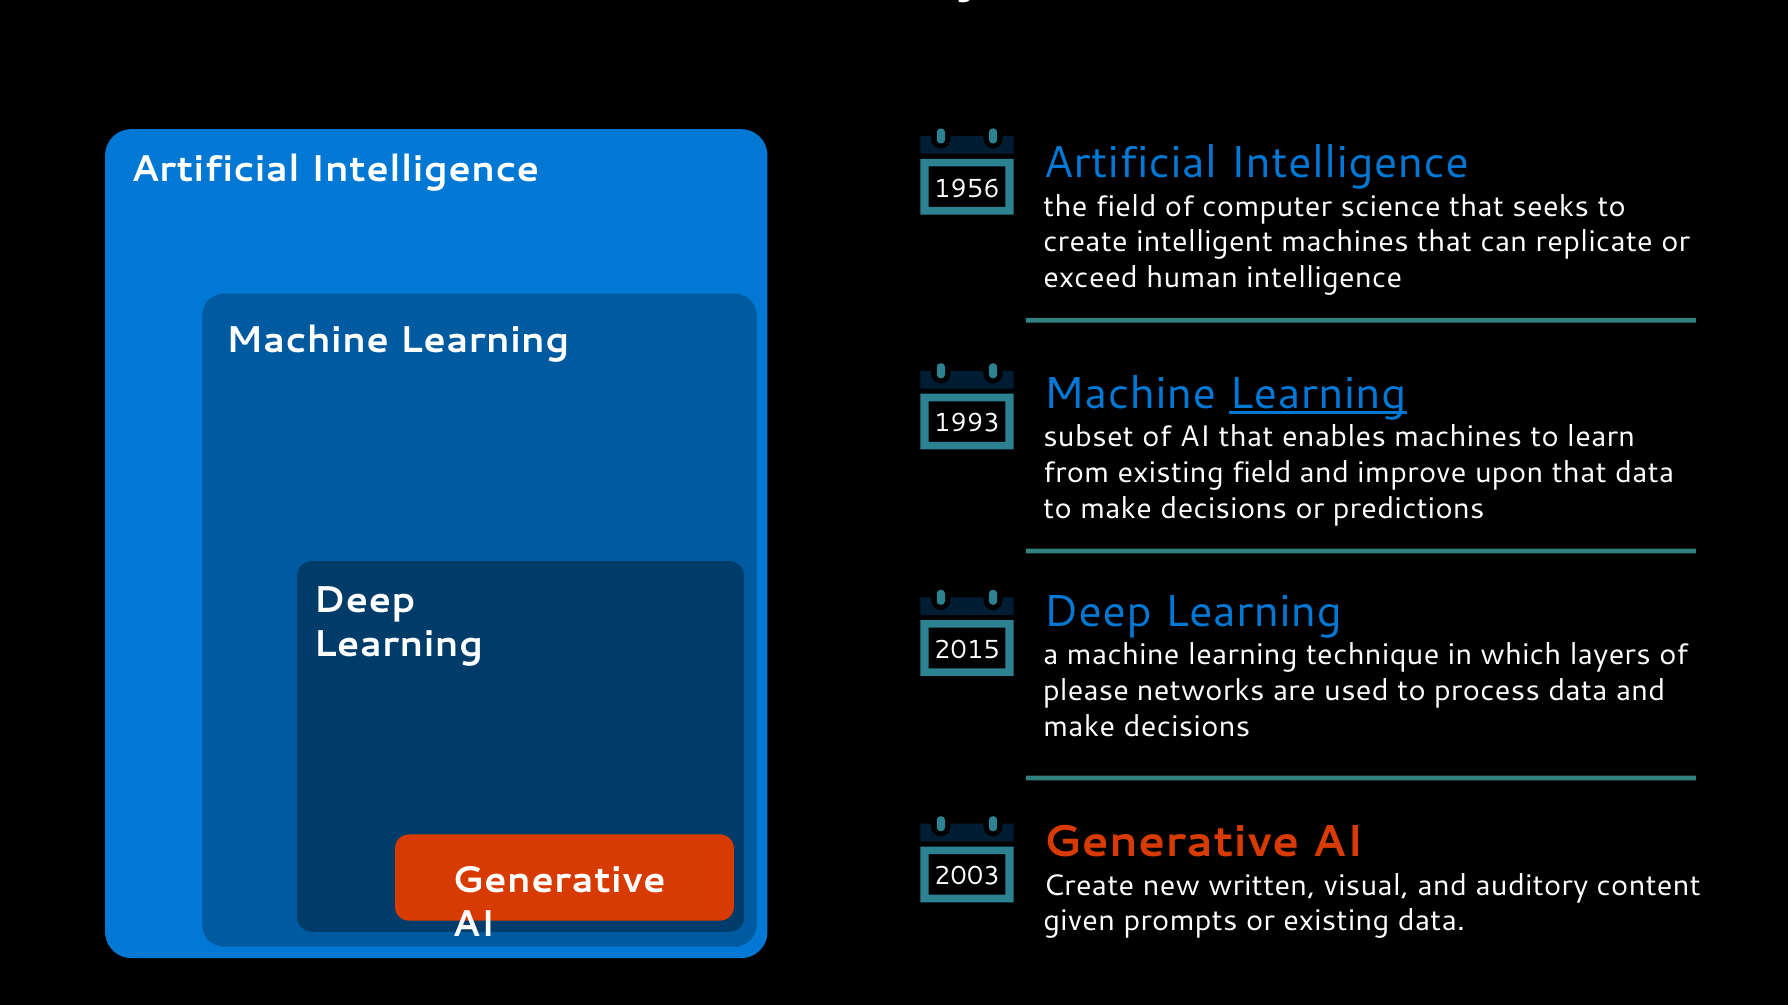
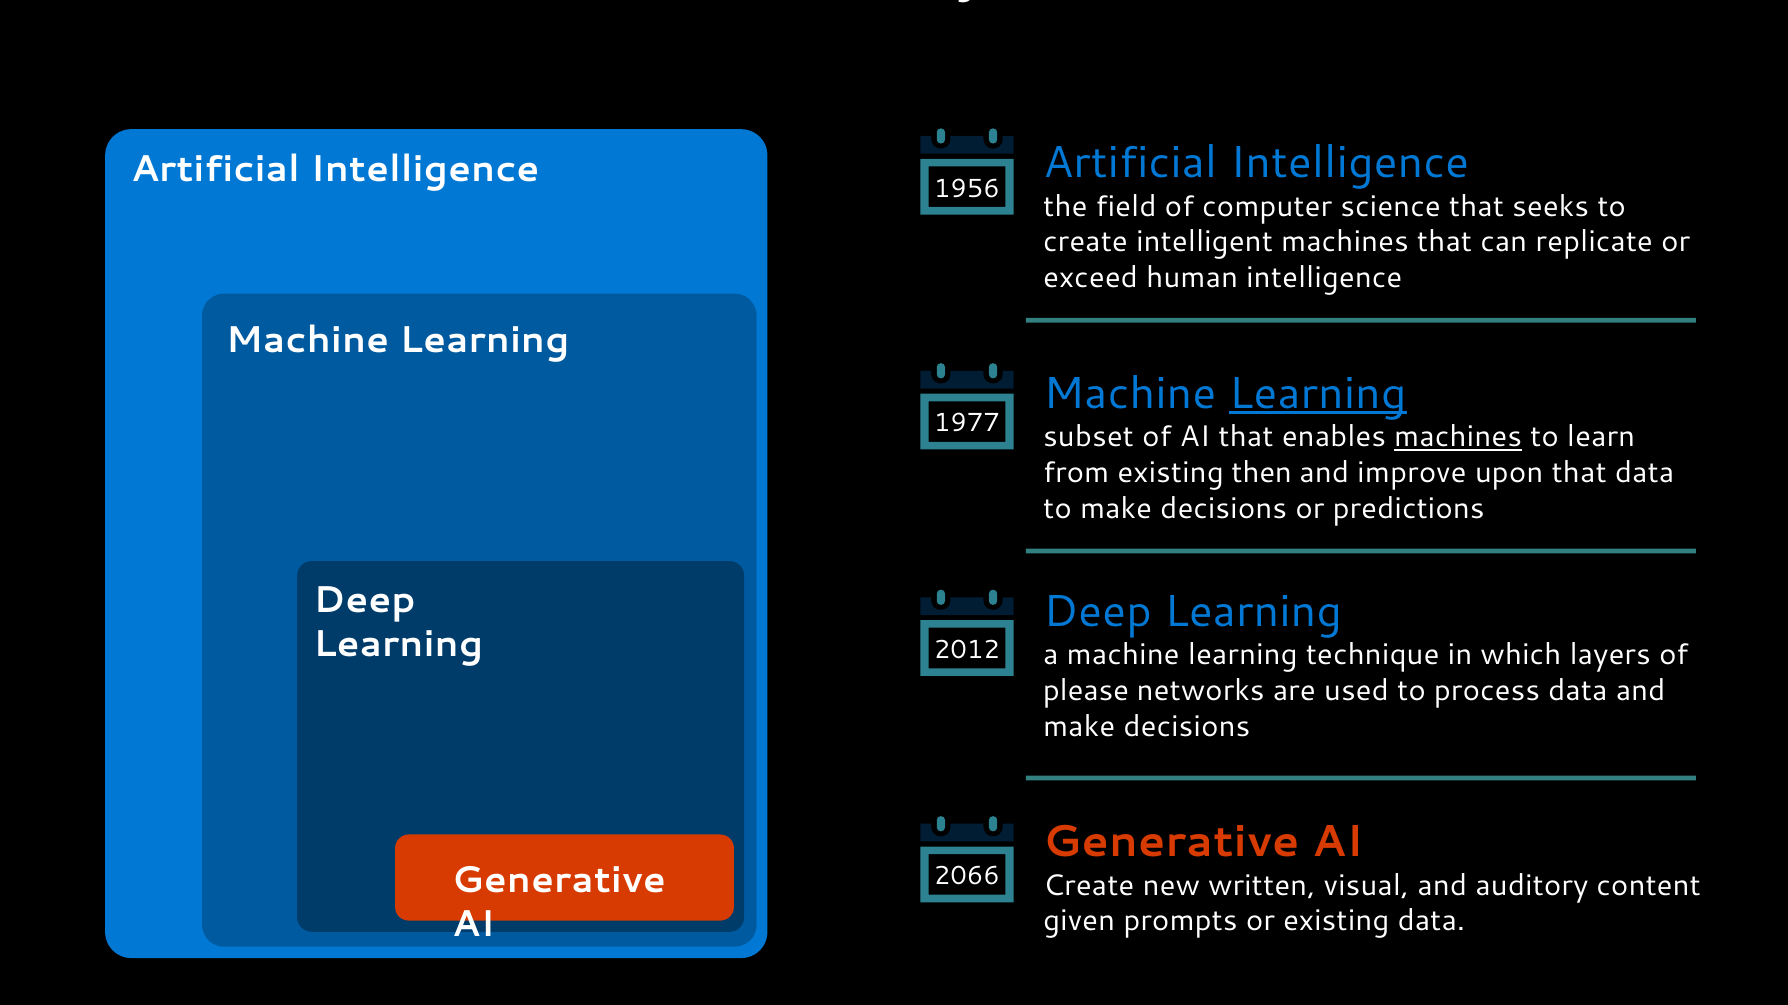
1993: 1993 -> 1977
machines at (1458, 437) underline: none -> present
existing field: field -> then
2015: 2015 -> 2012
2003: 2003 -> 2066
